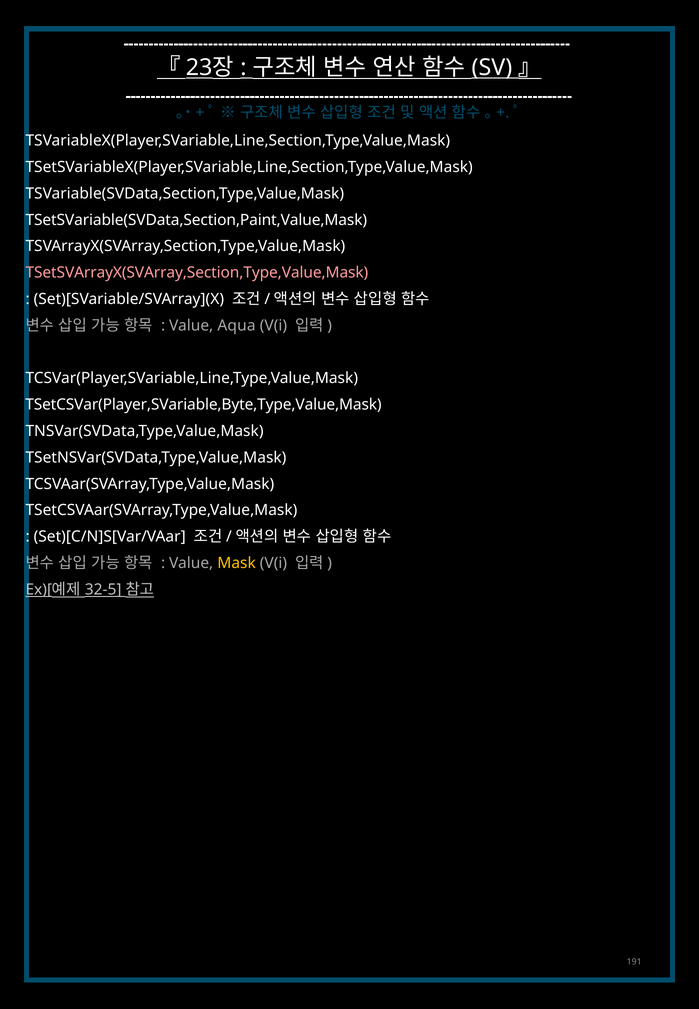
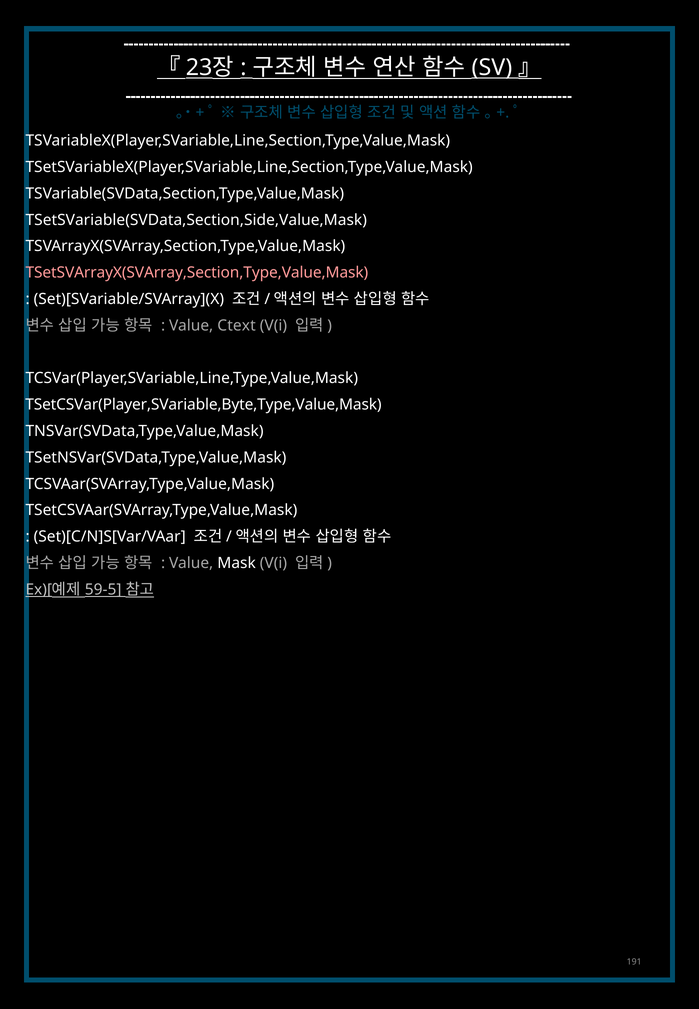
TSetSVariable(SVData,Section,Paint,Value,Mask: TSetSVariable(SVData,Section,Paint,Value,Mask -> TSetSVariable(SVData,Section,Side,Value,Mask
Aqua: Aqua -> Ctext
Mask colour: yellow -> white
32-5: 32-5 -> 59-5
